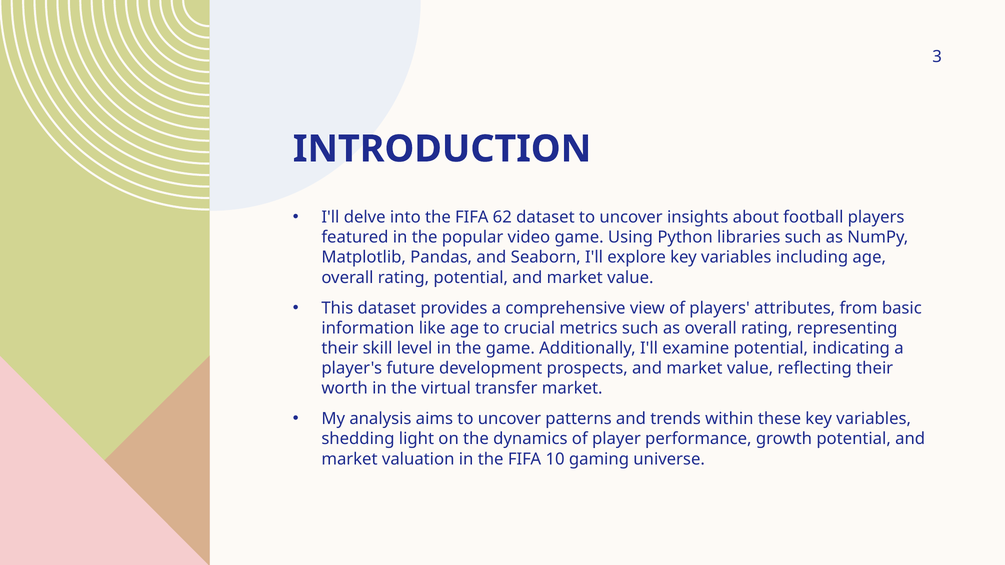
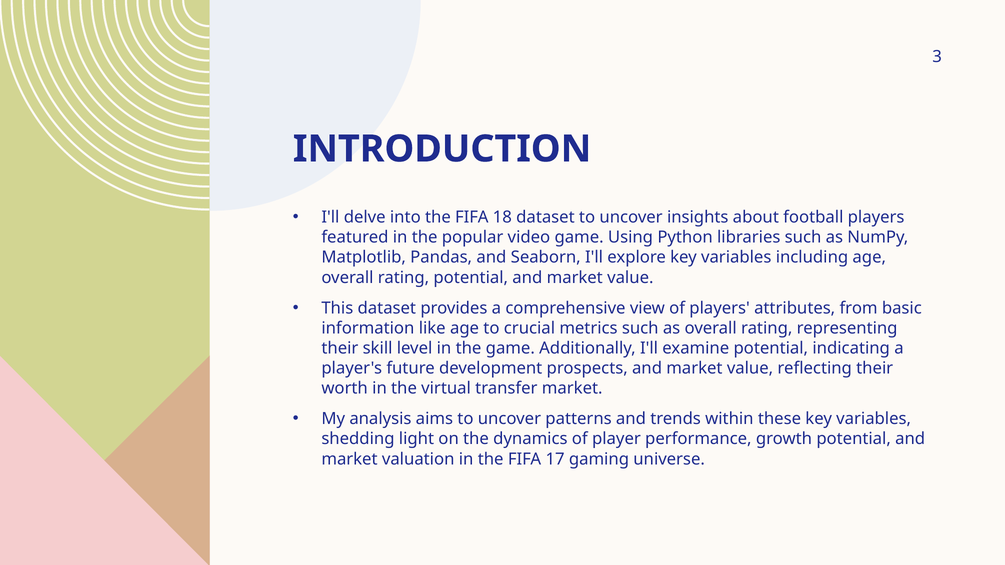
62: 62 -> 18
10: 10 -> 17
